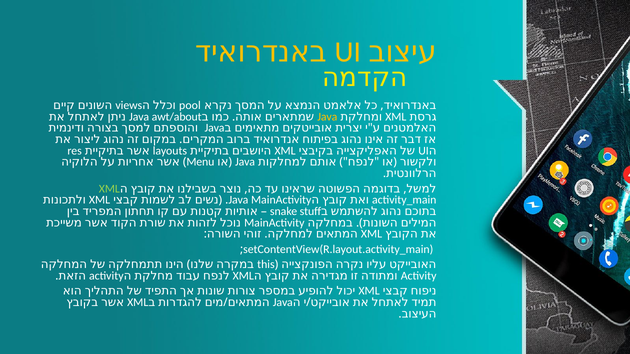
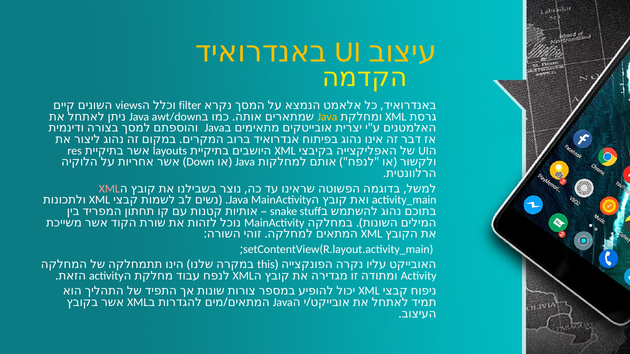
pool: pool -> filter
awt/about: awt/about -> awt/down
Menu: Menu -> Down
XML at (109, 189) colour: light green -> pink
